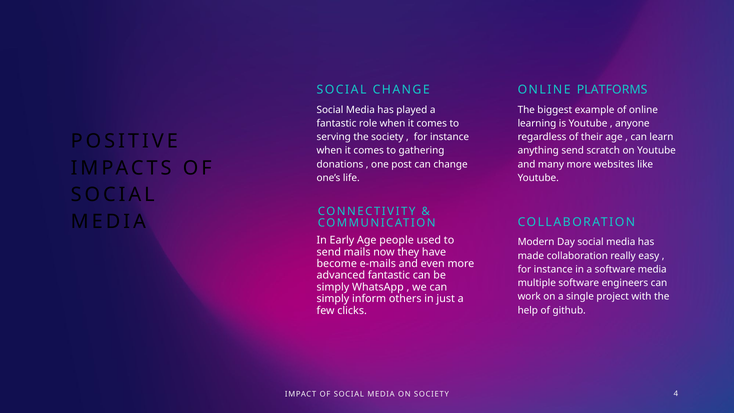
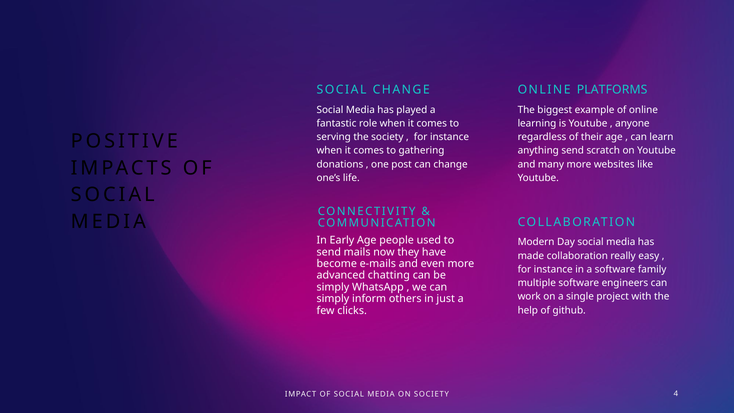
software media: media -> family
advanced fantastic: fantastic -> chatting
